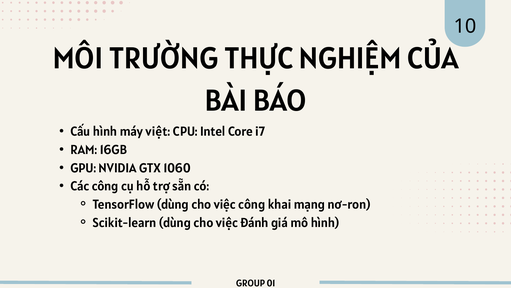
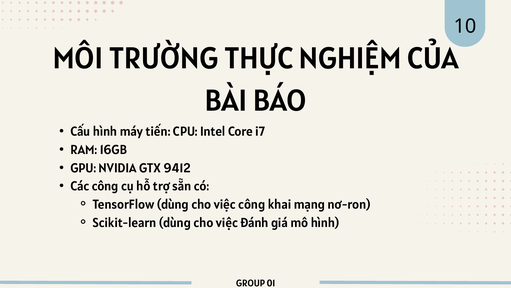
việt: việt -> tiến
1060: 1060 -> 9412
